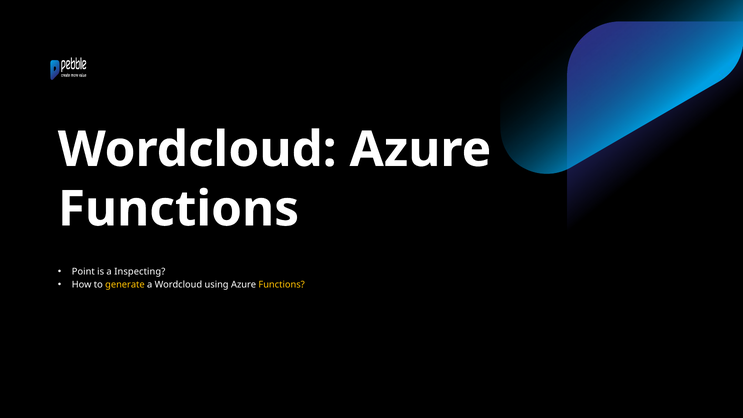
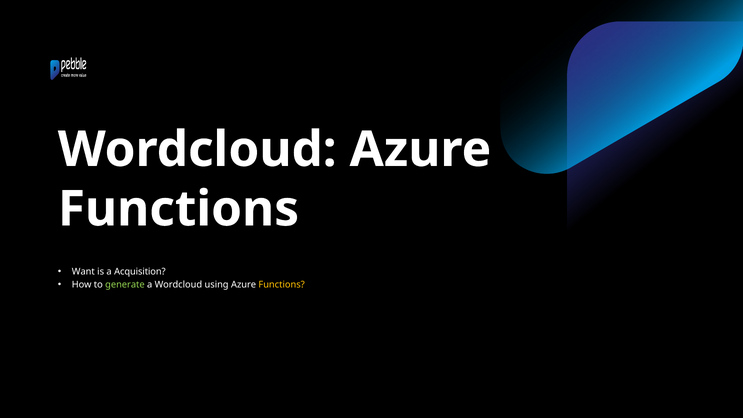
Point: Point -> Want
Inspecting: Inspecting -> Acquisition
generate colour: yellow -> light green
